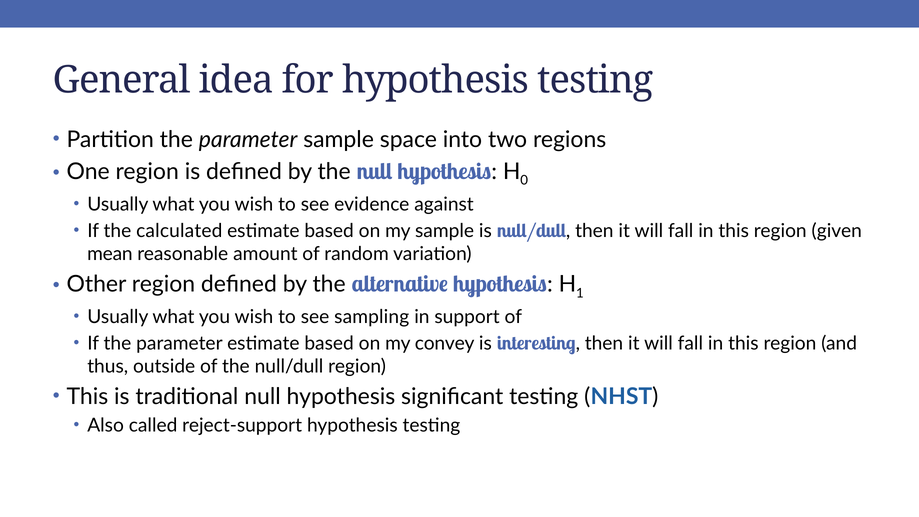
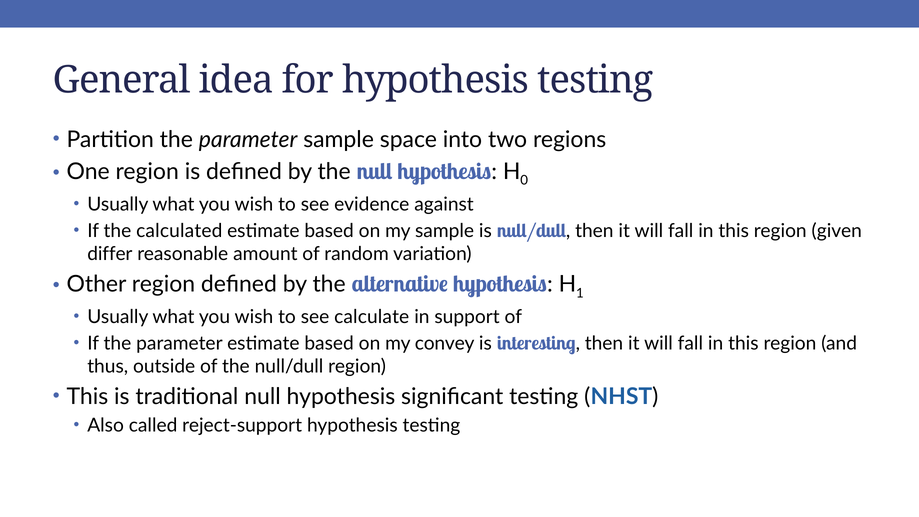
mean: mean -> differ
sampling: sampling -> calculate
